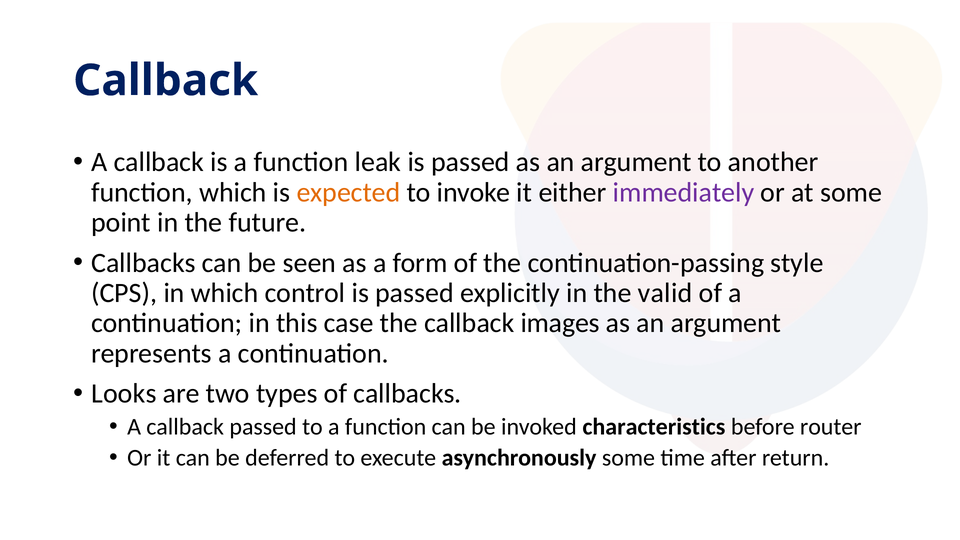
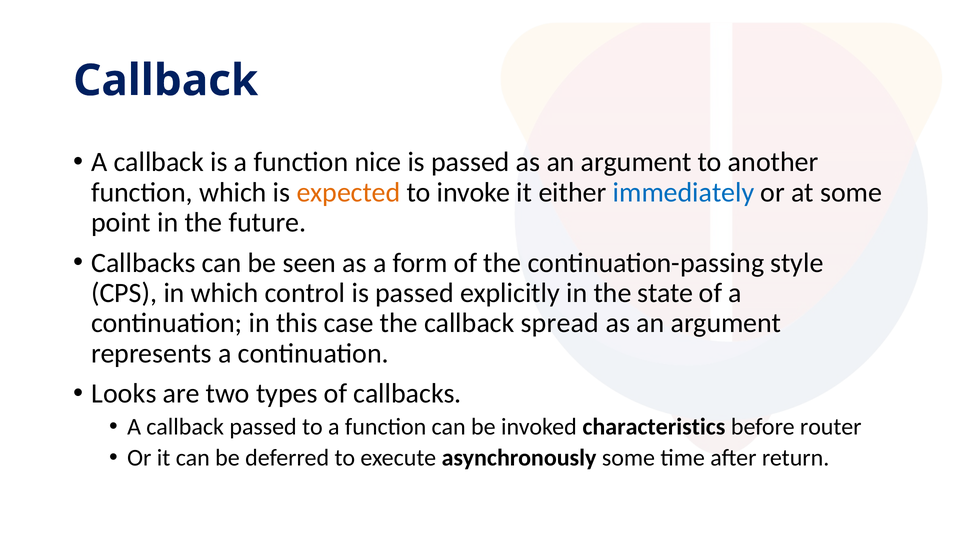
leak: leak -> nice
immediately colour: purple -> blue
valid: valid -> state
images: images -> spread
